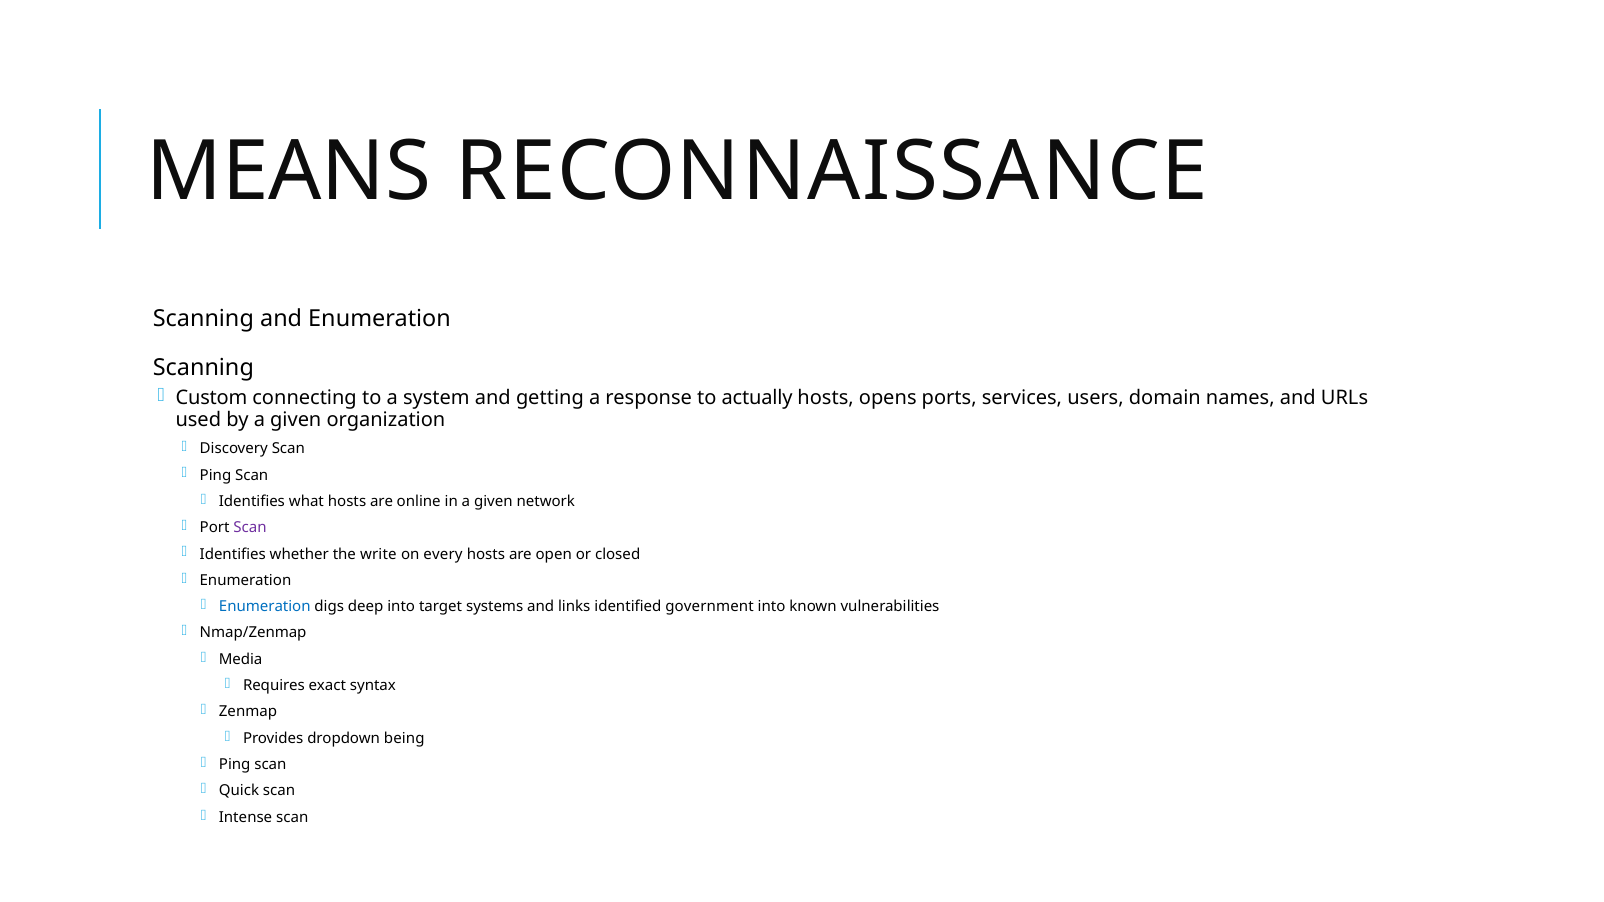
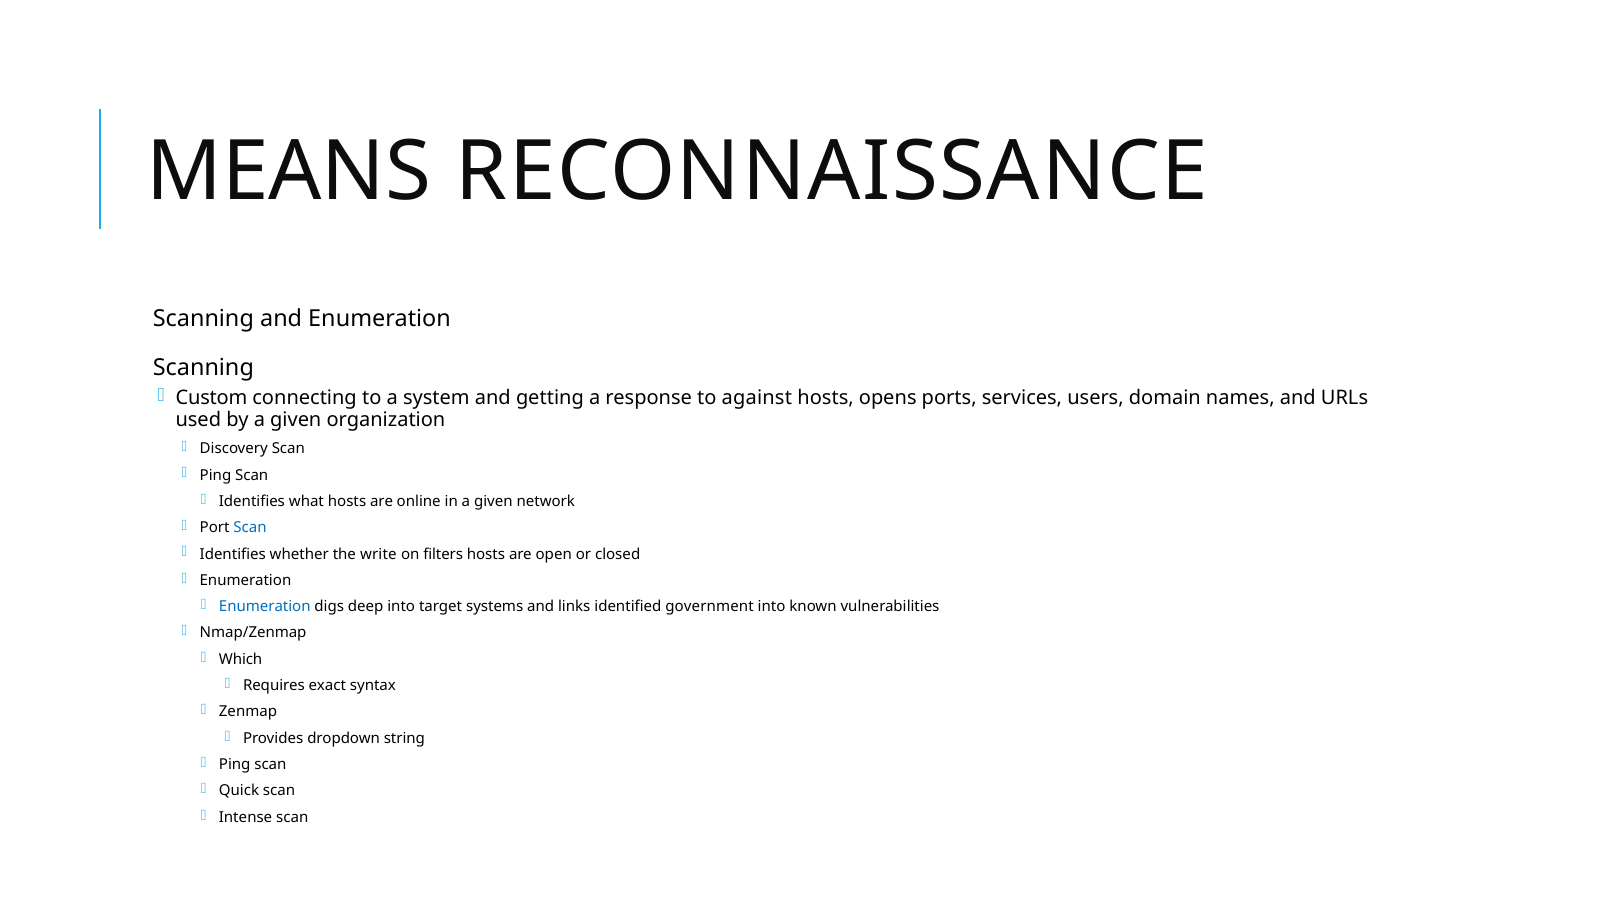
actually: actually -> against
Scan at (250, 528) colour: purple -> blue
every: every -> filters
Media: Media -> Which
being: being -> string
